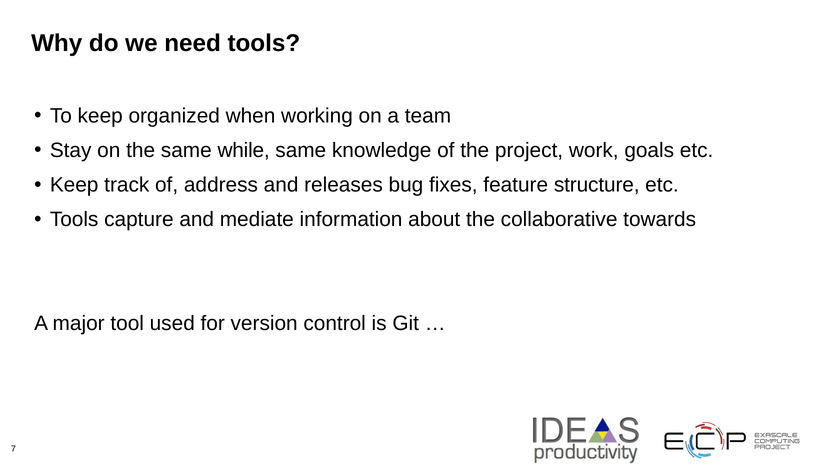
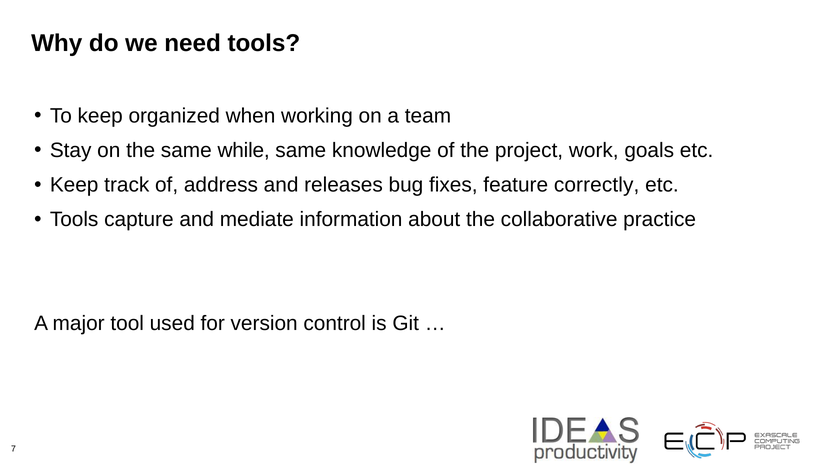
structure: structure -> correctly
towards: towards -> practice
